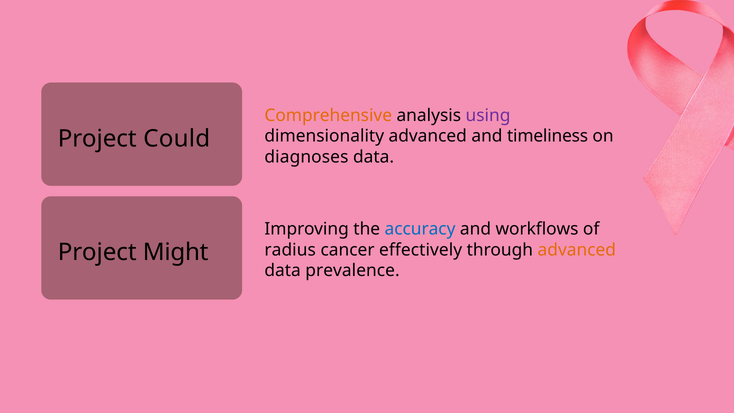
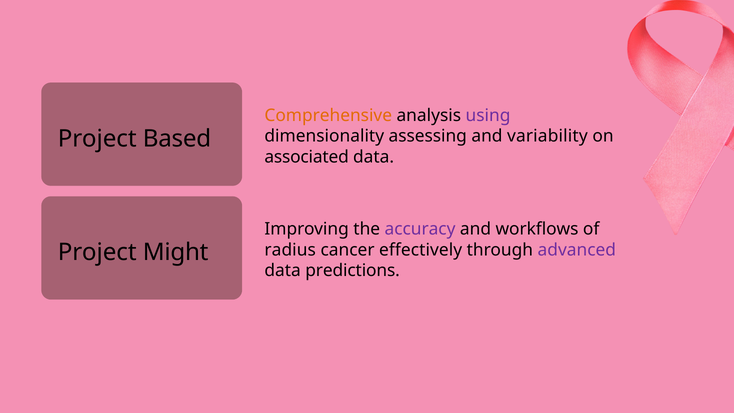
dimensionality advanced: advanced -> assessing
timeliness: timeliness -> variability
Could: Could -> Based
diagnoses: diagnoses -> associated
accuracy colour: blue -> purple
advanced at (577, 250) colour: orange -> purple
prevalence: prevalence -> predictions
